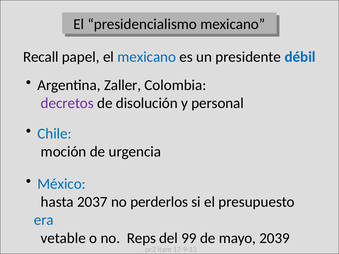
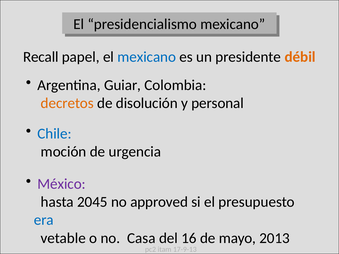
débil colour: blue -> orange
Zaller: Zaller -> Guiar
decretos colour: purple -> orange
México colour: blue -> purple
2037: 2037 -> 2045
perderlos: perderlos -> approved
Reps: Reps -> Casa
99: 99 -> 16
2039: 2039 -> 2013
